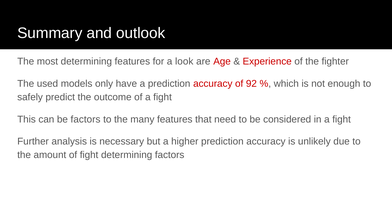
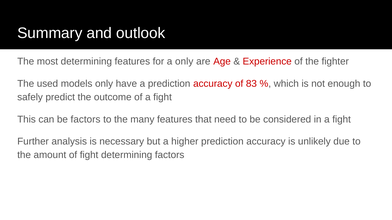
a look: look -> only
92: 92 -> 83
